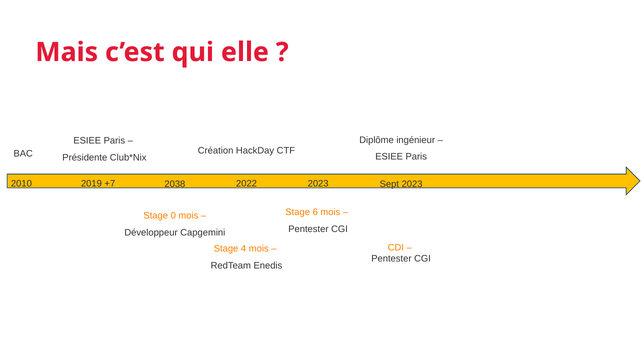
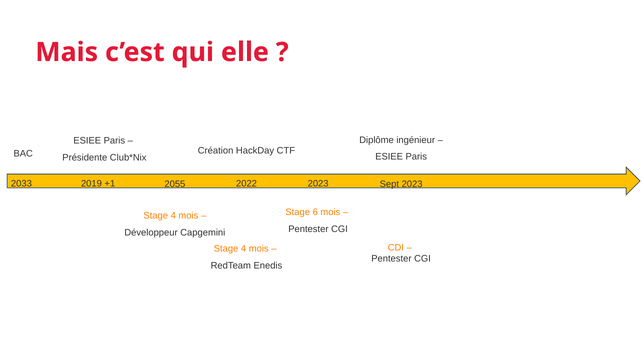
+7: +7 -> +1
2010: 2010 -> 2033
2038: 2038 -> 2055
0 at (173, 216): 0 -> 4
